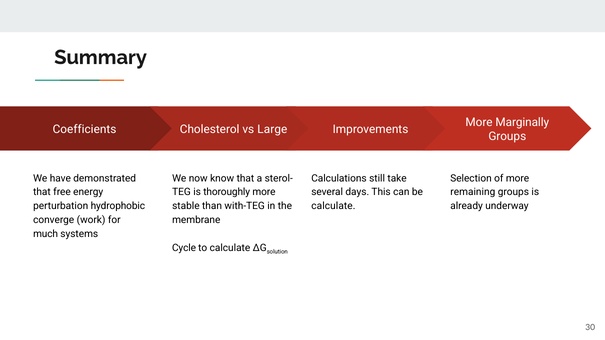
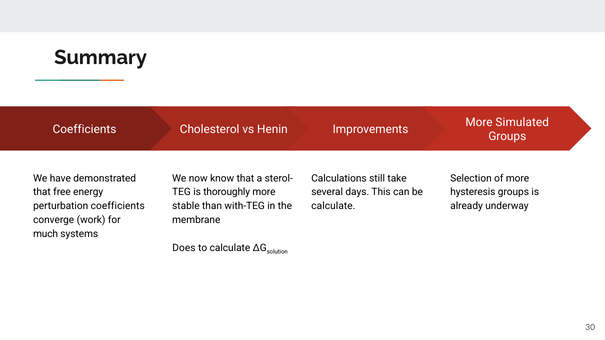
Marginally: Marginally -> Simulated
Large: Large -> Henin
remaining: remaining -> hysteresis
perturbation hydrophobic: hydrophobic -> coefficients
Cycle: Cycle -> Does
